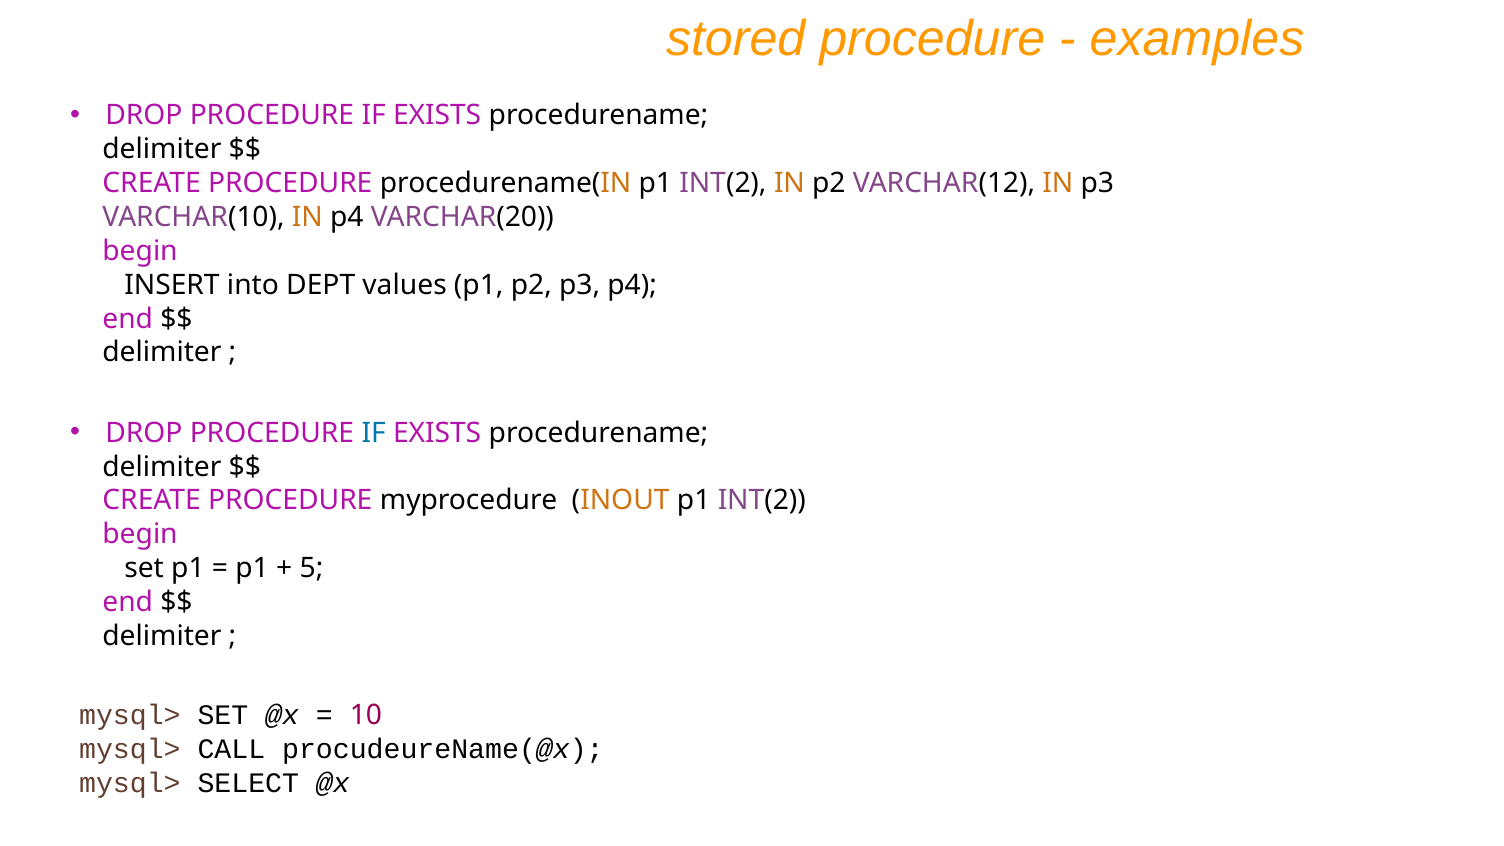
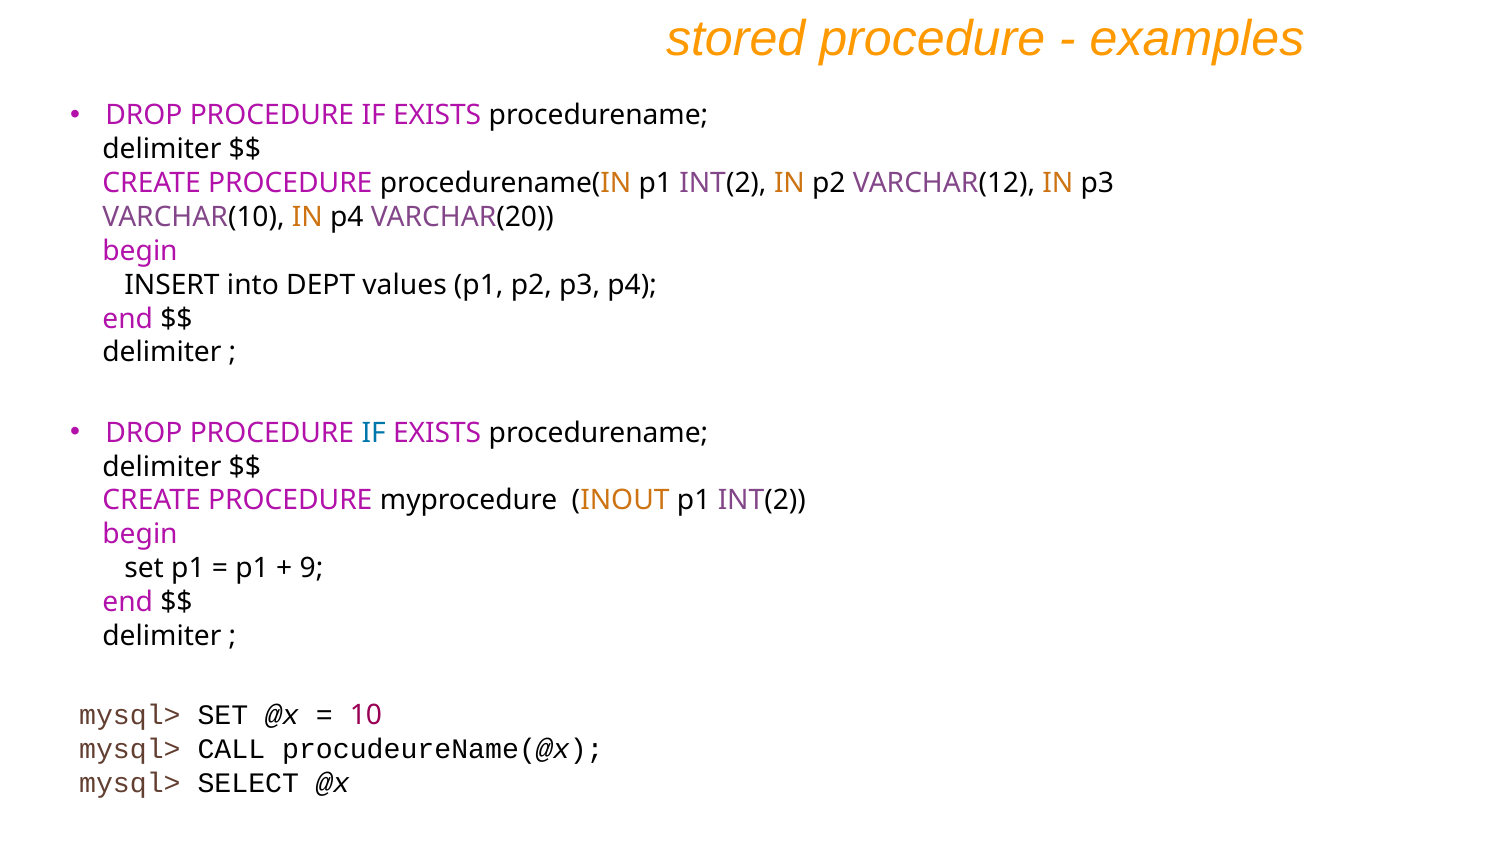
5: 5 -> 9
